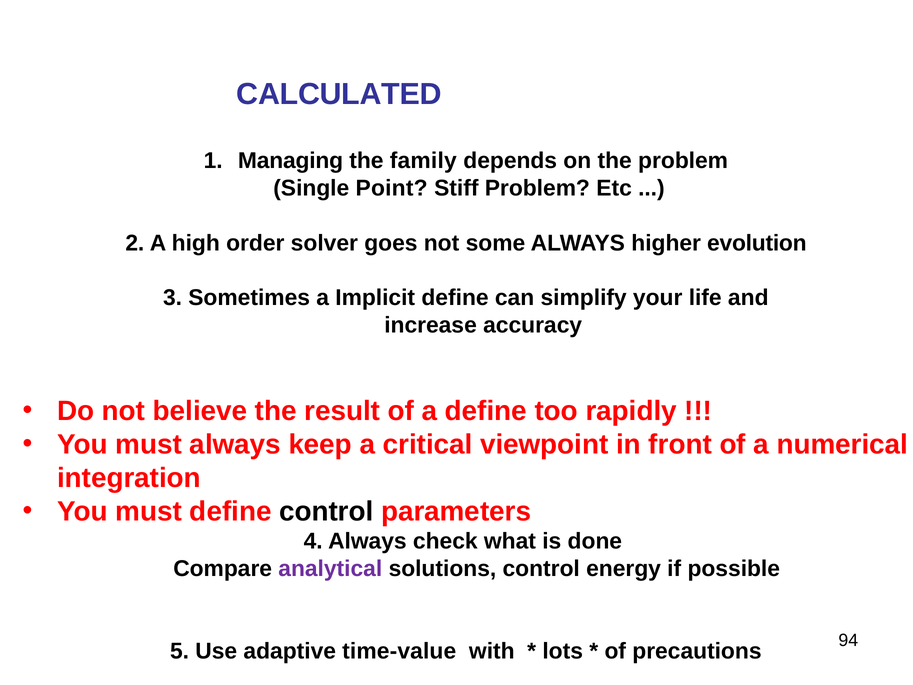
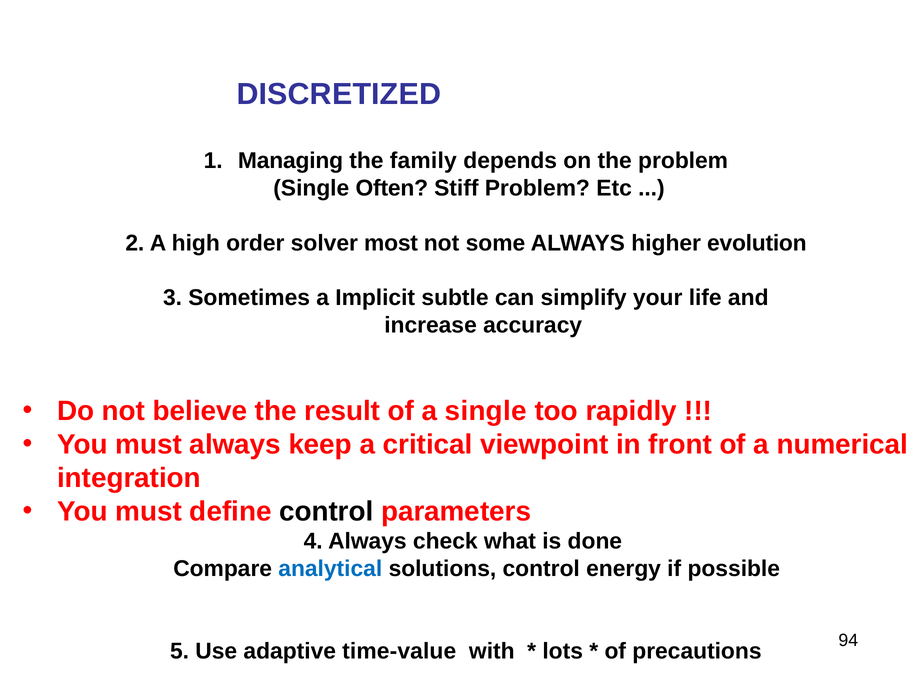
CALCULATED: CALCULATED -> DISCRETIZED
Point: Point -> Often
goes: goes -> most
Implicit define: define -> subtle
a define: define -> single
analytical colour: purple -> blue
